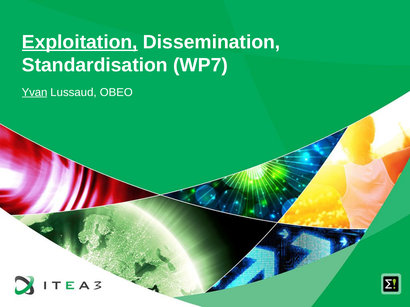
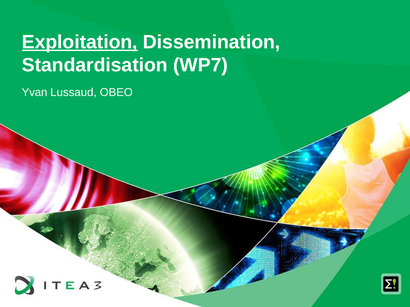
Yvan underline: present -> none
